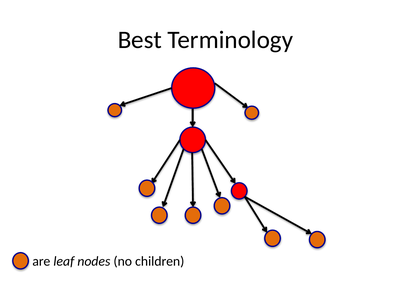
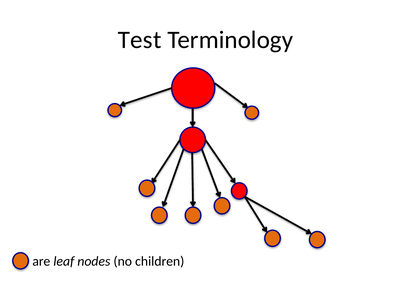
Best: Best -> Test
